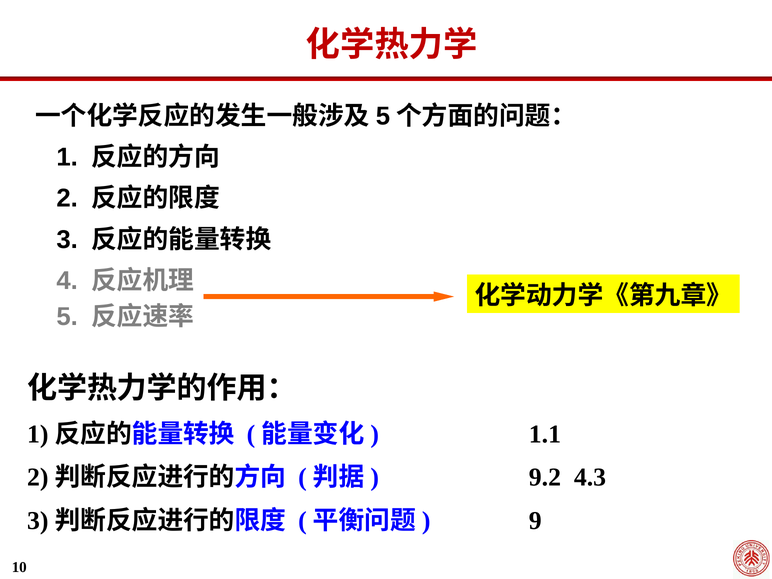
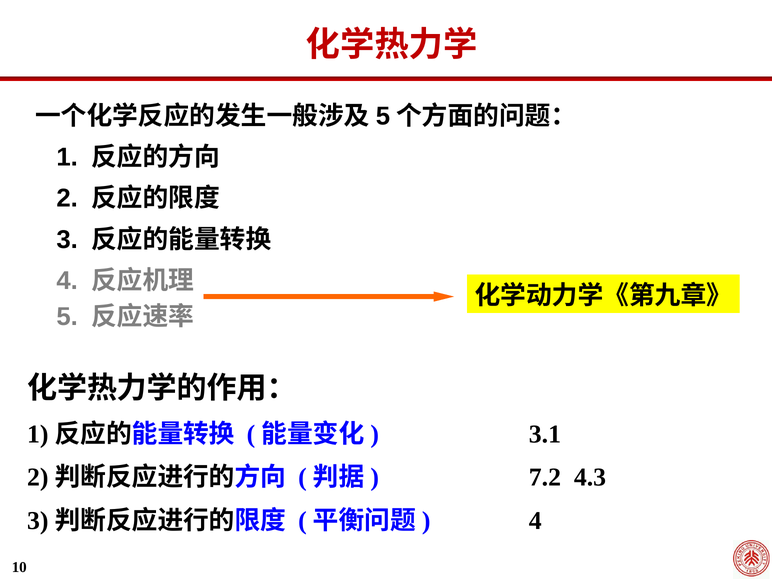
1.1: 1.1 -> 3.1
9.2: 9.2 -> 7.2
9 at (535, 521): 9 -> 4
